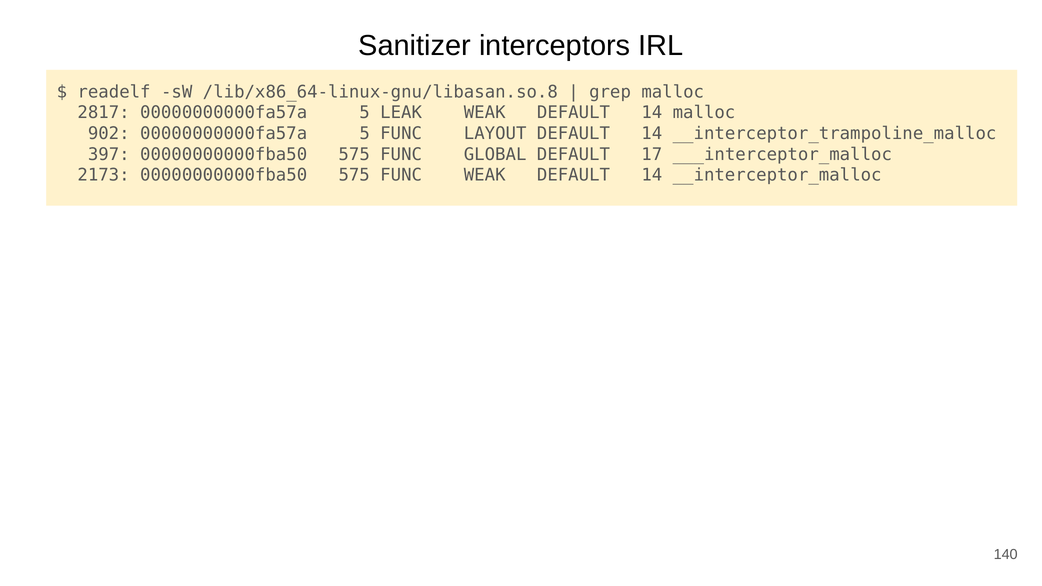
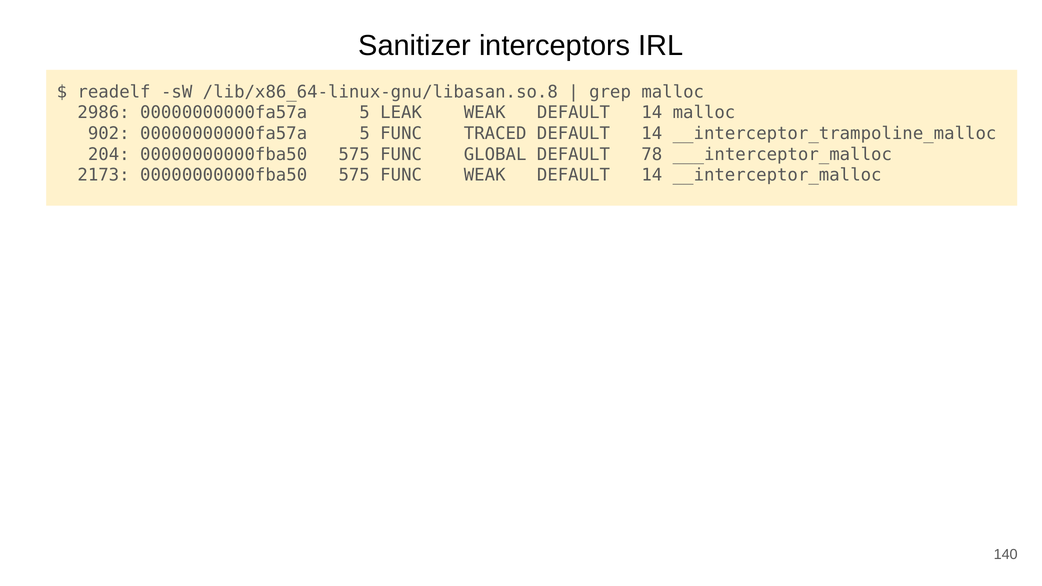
2817: 2817 -> 2986
LAYOUT: LAYOUT -> TRACED
397: 397 -> 204
17: 17 -> 78
